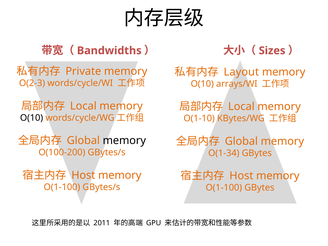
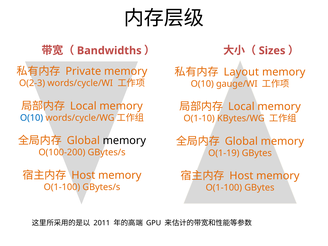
arrays/WI: arrays/WI -> gauge/WI
O(10 at (32, 118) colour: black -> blue
O(1-34: O(1-34 -> O(1-19
